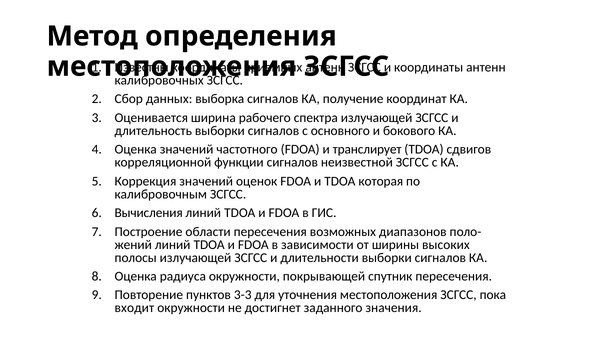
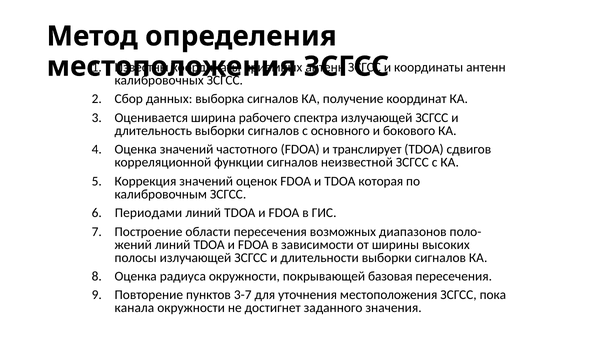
Вычисления: Вычисления -> Периодами
спутник: спутник -> базовая
3-3: 3-3 -> 3-7
входит: входит -> канала
